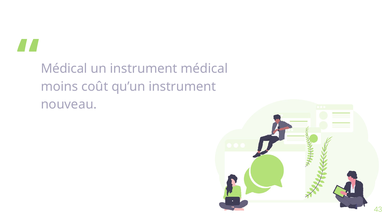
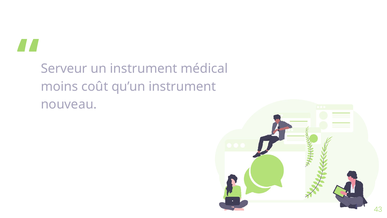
Médical at (64, 69): Médical -> Serveur
